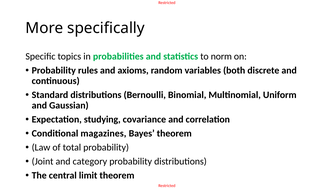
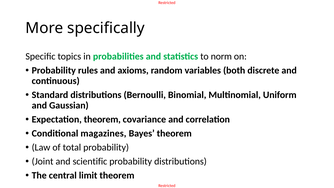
Expectation studying: studying -> theorem
category: category -> scientific
